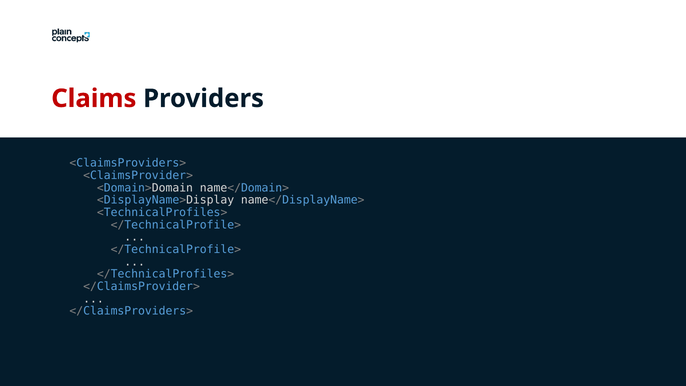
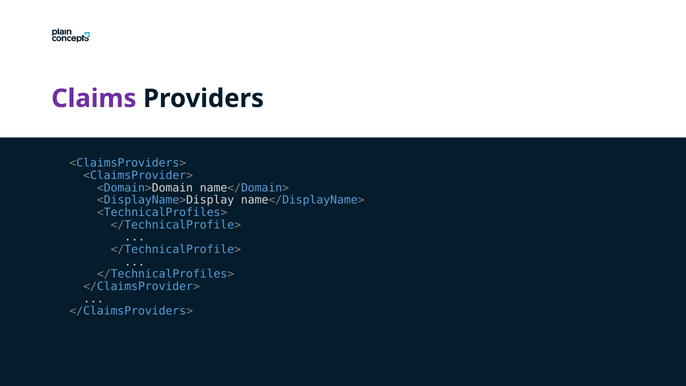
Claims colour: red -> purple
